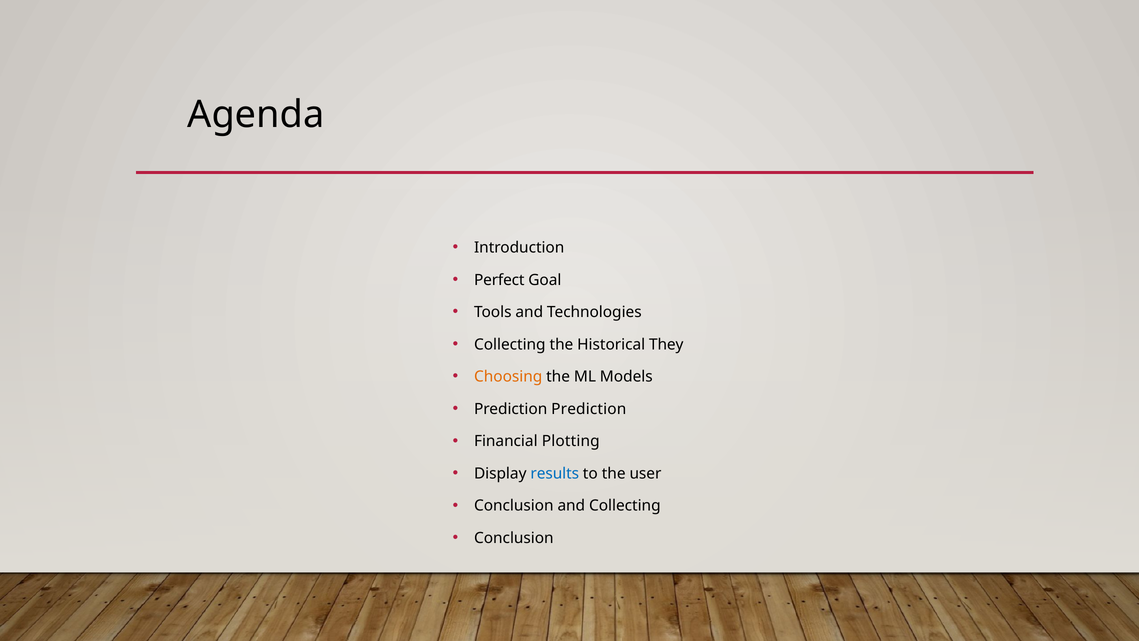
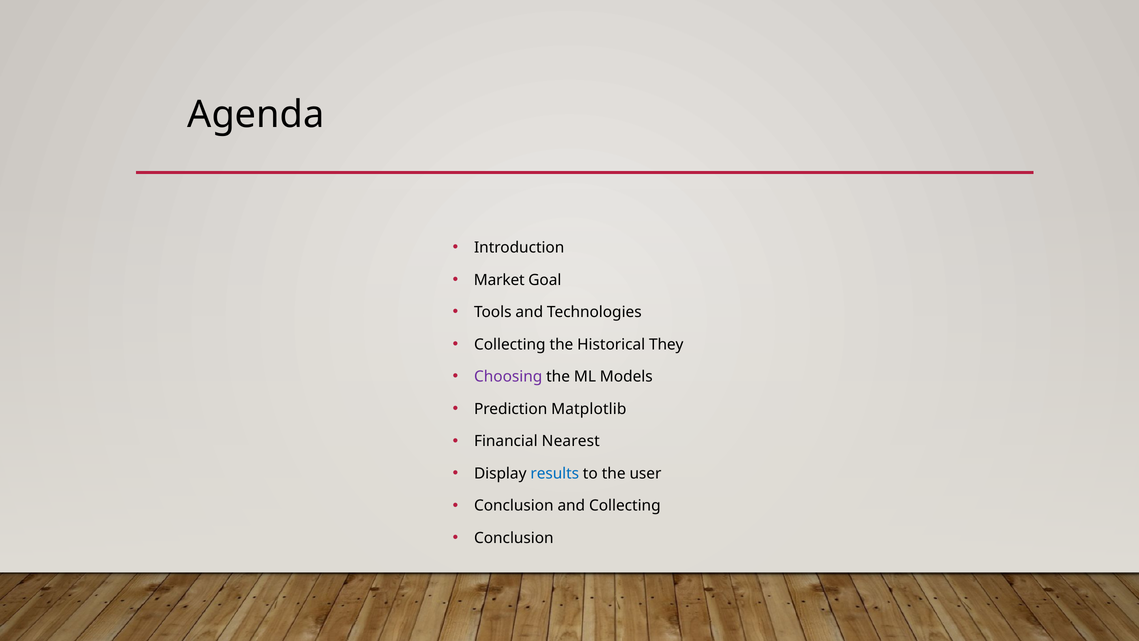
Perfect: Perfect -> Market
Choosing colour: orange -> purple
Prediction Prediction: Prediction -> Matplotlib
Plotting: Plotting -> Nearest
